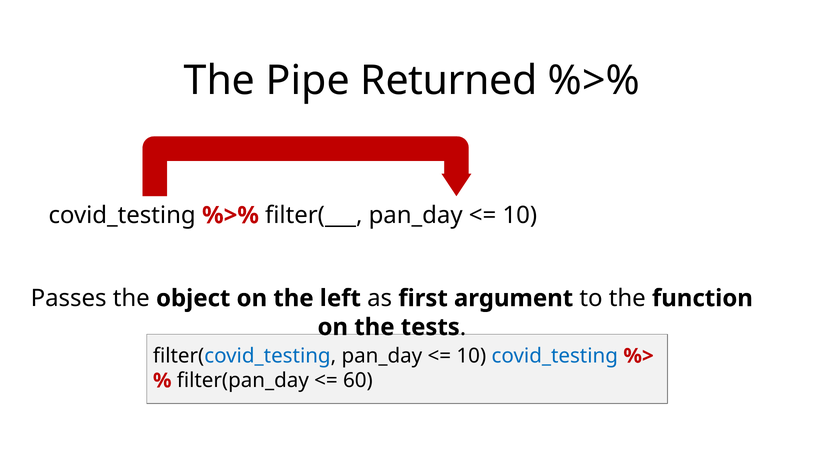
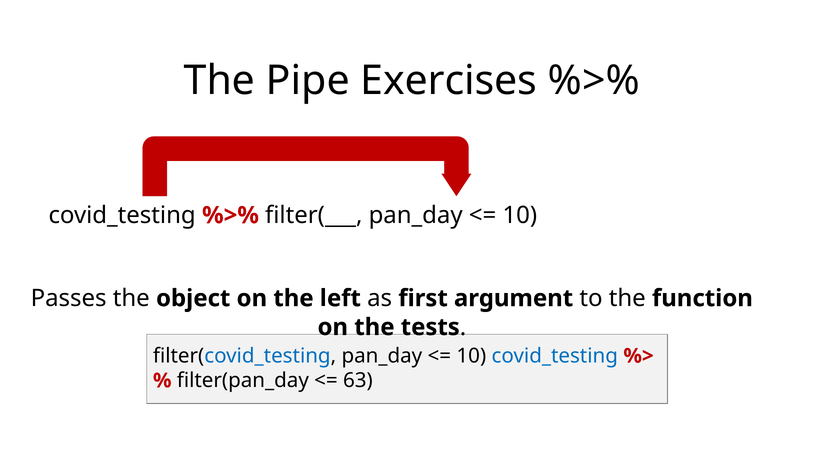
Returned: Returned -> Exercises
60: 60 -> 63
